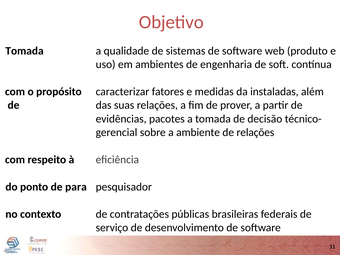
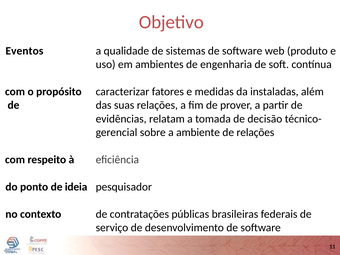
Tomada at (24, 51): Tomada -> Eventos
pacotes: pacotes -> relatam
para: para -> ideia
